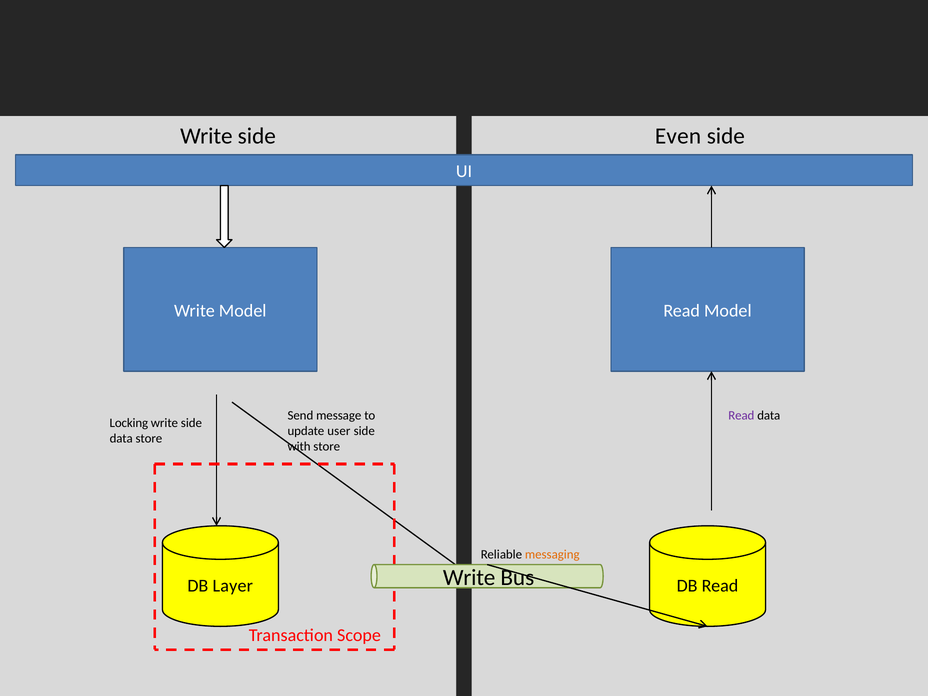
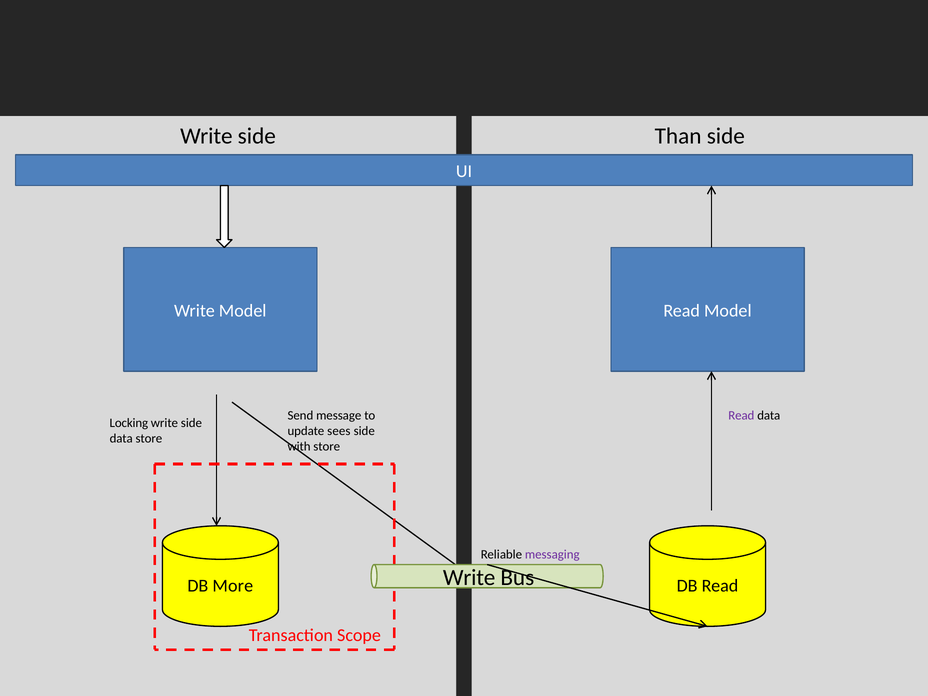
Even: Even -> Than
user: user -> sees
messaging colour: orange -> purple
Layer: Layer -> More
